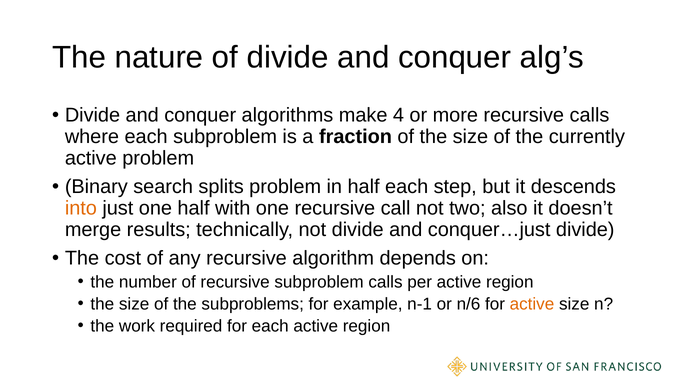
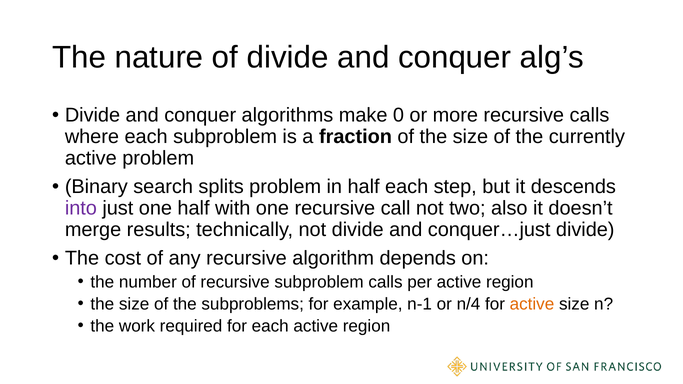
4: 4 -> 0
into colour: orange -> purple
n/6: n/6 -> n/4
